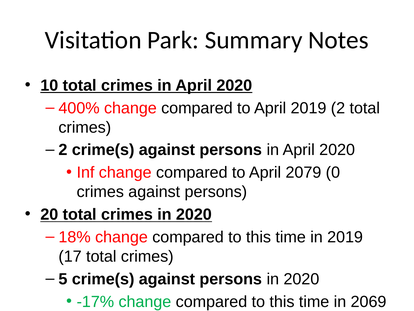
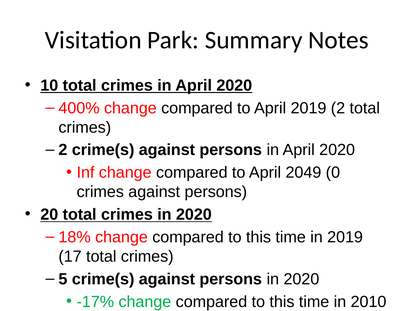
2079: 2079 -> 2049
2069: 2069 -> 2010
